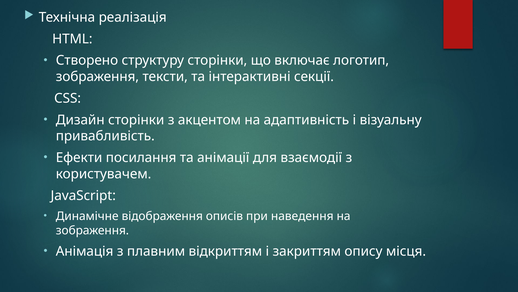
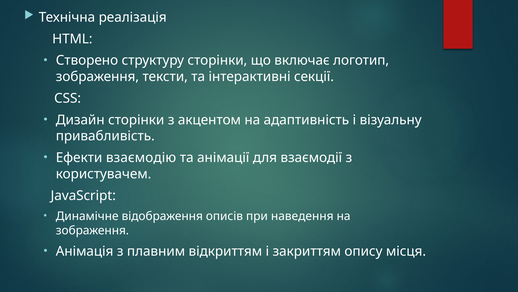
посилання: посилання -> взаємодію
